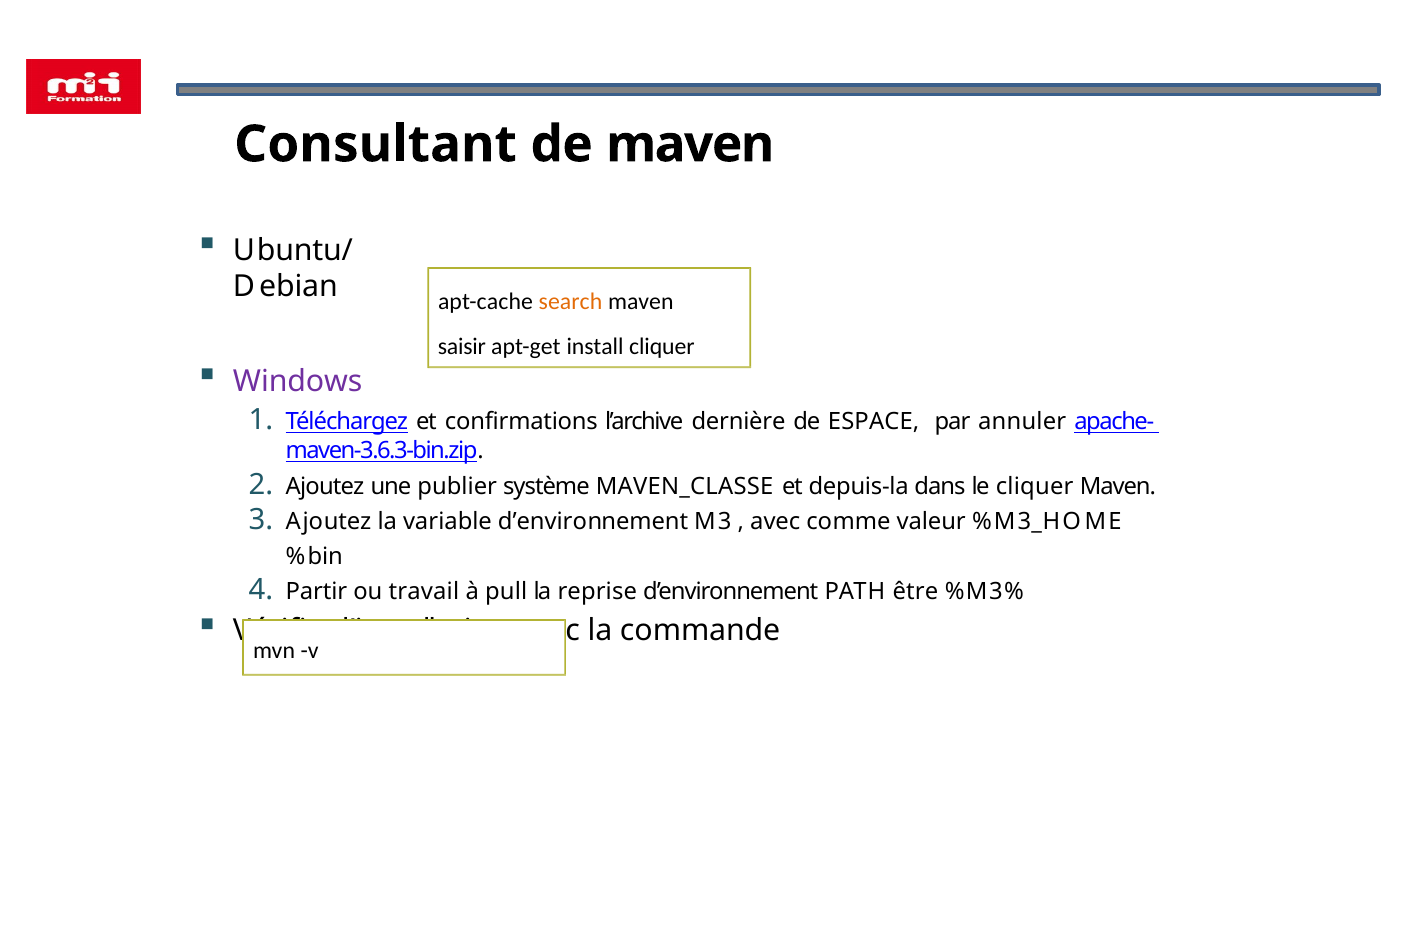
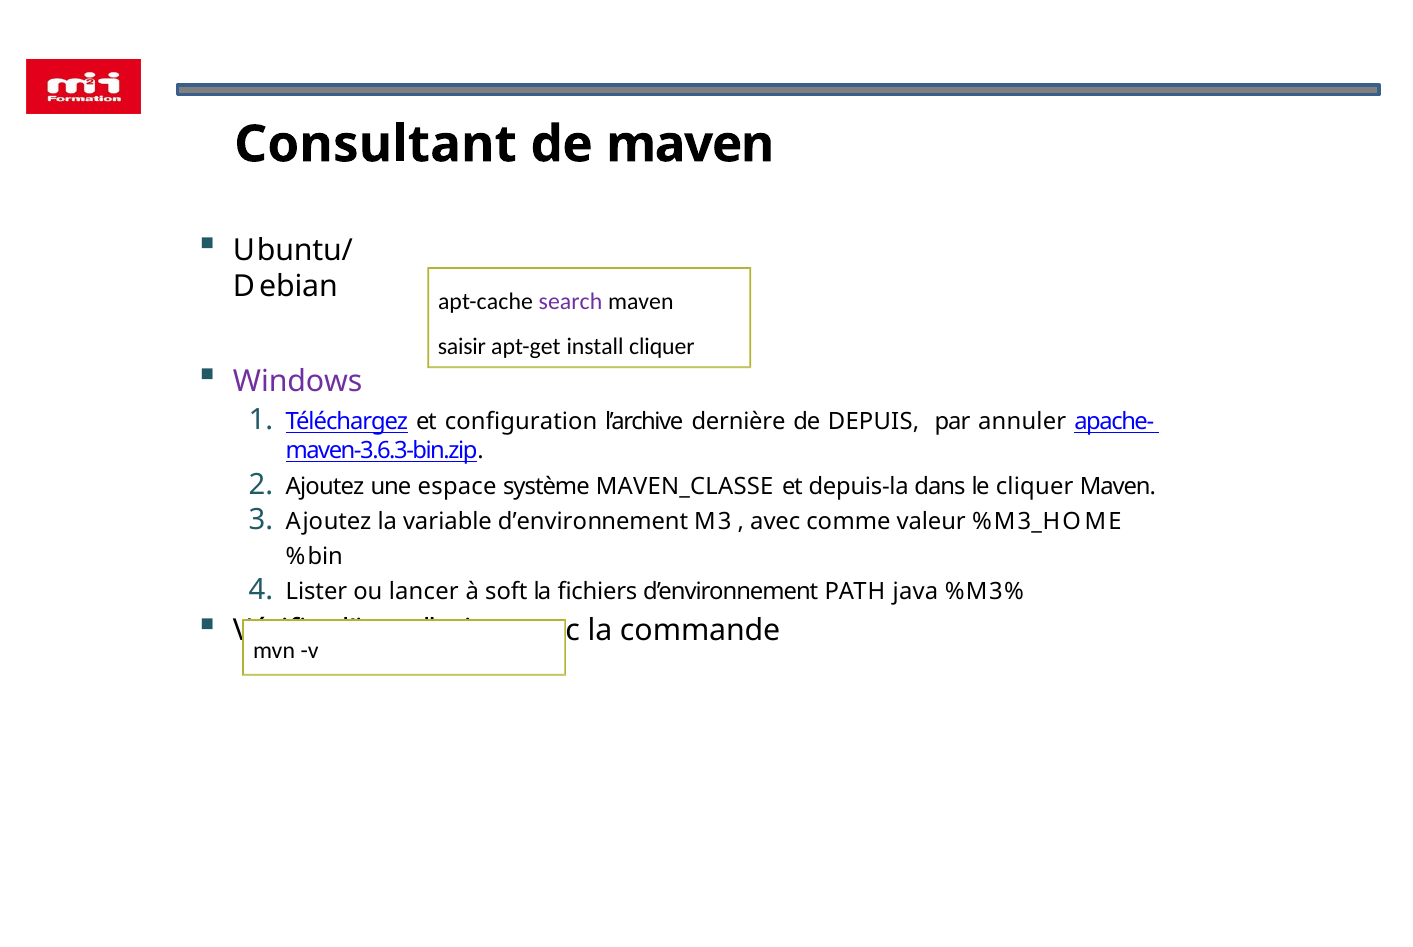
search colour: orange -> purple
confirmations: confirmations -> configuration
ESPACE: ESPACE -> DEPUIS
publier: publier -> espace
Partir: Partir -> Lister
travail: travail -> lancer
pull: pull -> soft
reprise: reprise -> fichiers
être: être -> java
